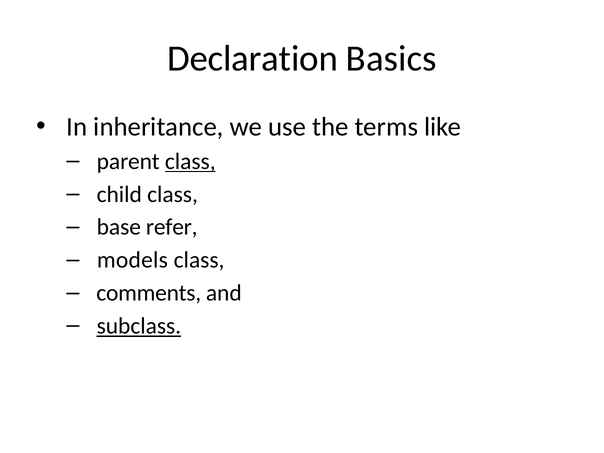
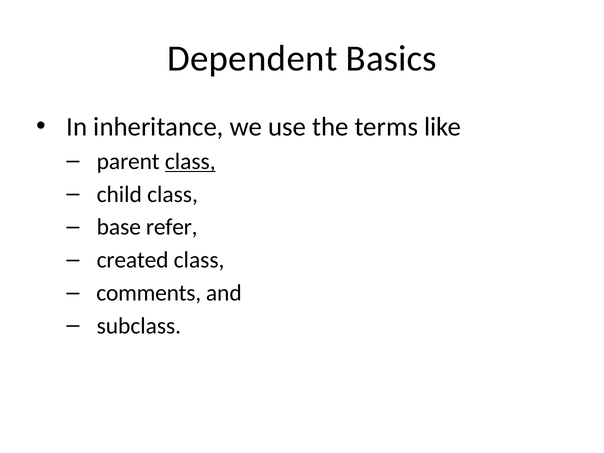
Declaration: Declaration -> Dependent
models: models -> created
subclass underline: present -> none
